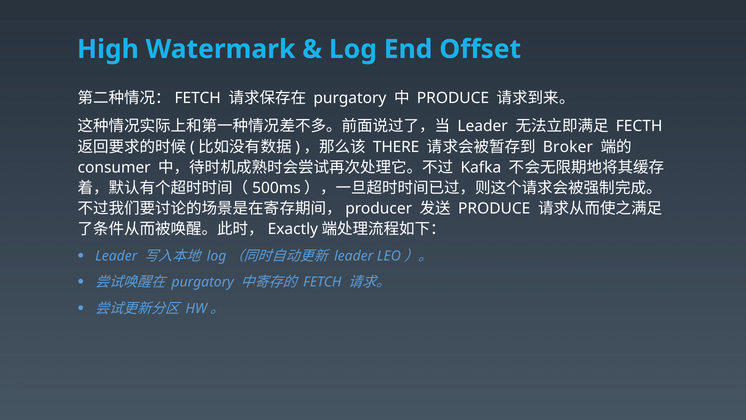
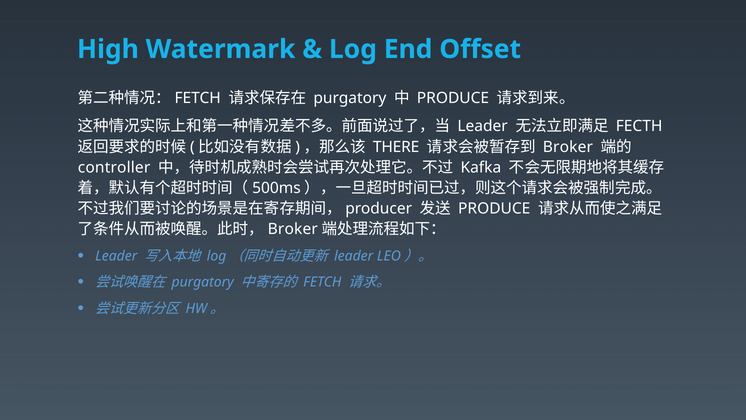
consumer: consumer -> controller
Exactly at (293, 229): Exactly -> Broker
